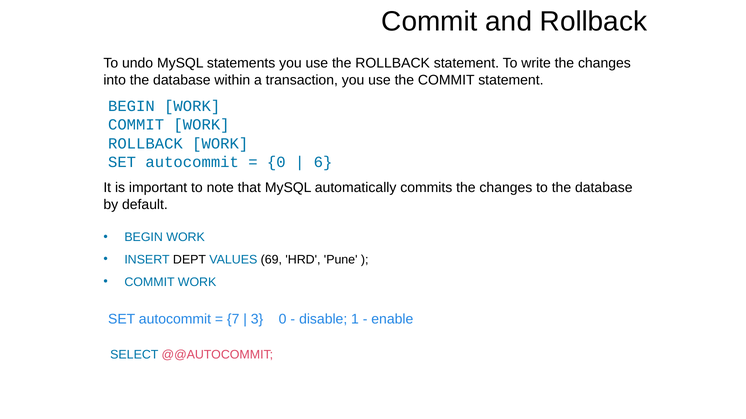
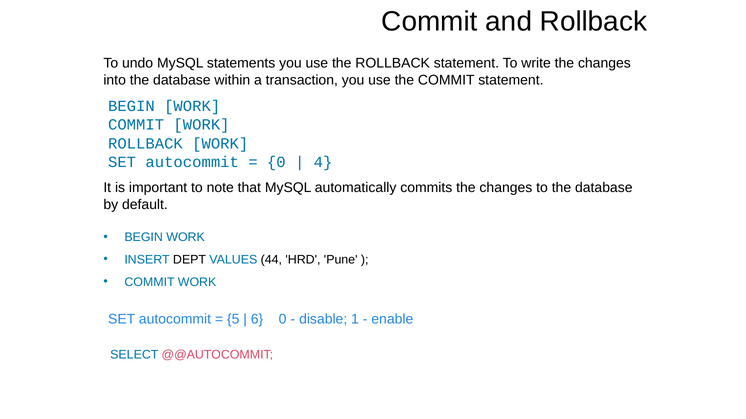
6: 6 -> 4
69: 69 -> 44
7: 7 -> 5
3: 3 -> 6
